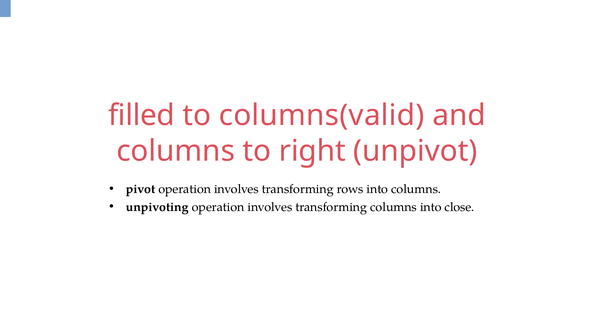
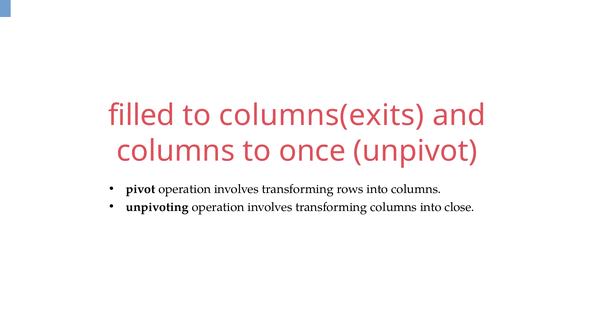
columns(valid: columns(valid -> columns(exits
right: right -> once
